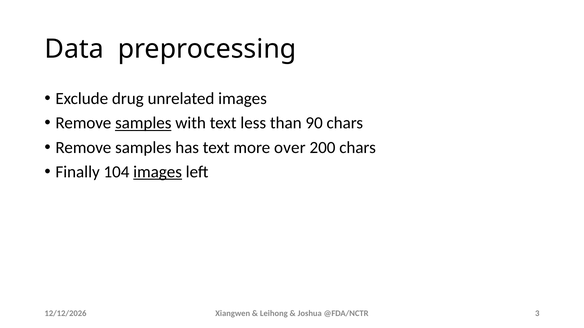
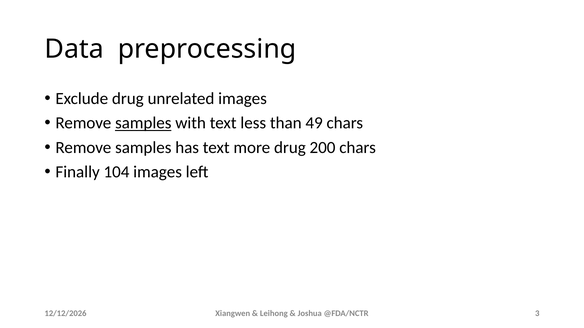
90: 90 -> 49
more over: over -> drug
images at (158, 172) underline: present -> none
